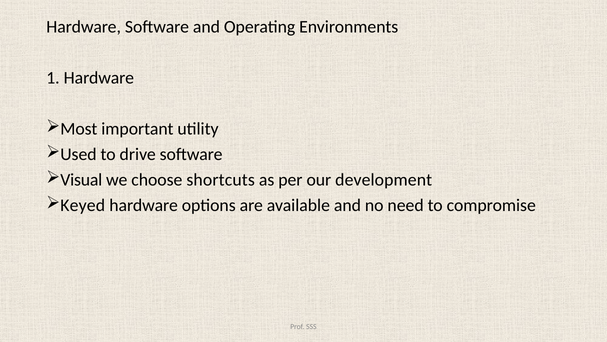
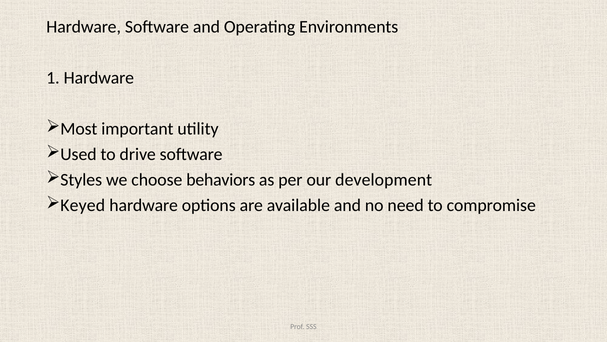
Visual: Visual -> Styles
shortcuts: shortcuts -> behaviors
